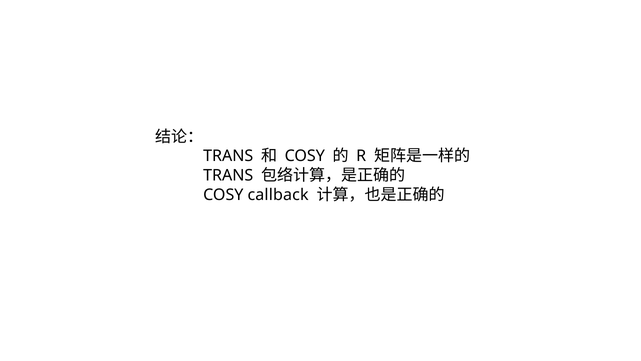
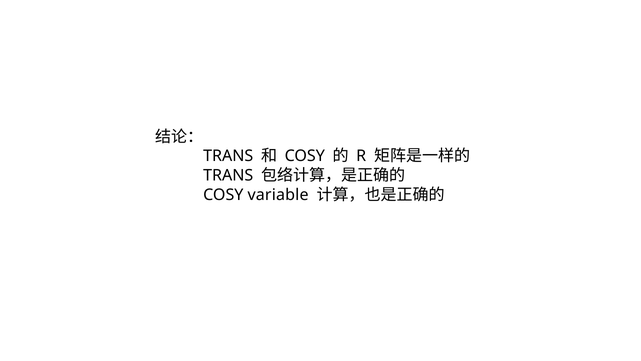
callback: callback -> variable
